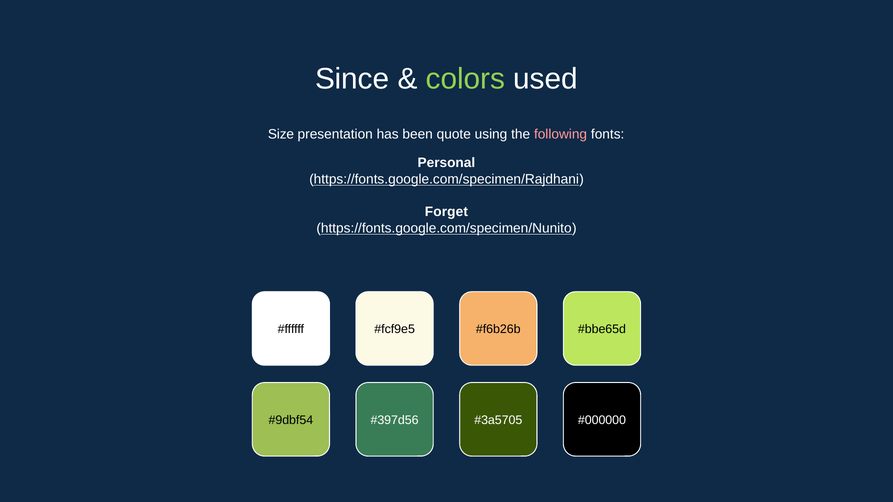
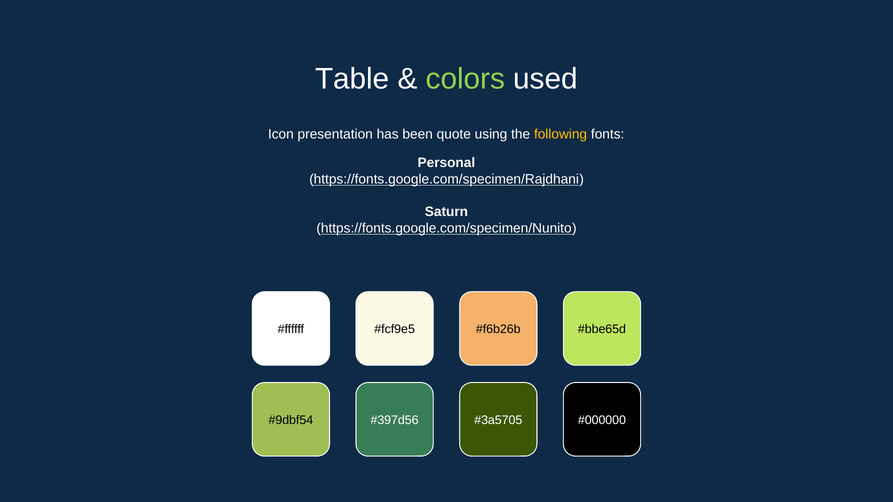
Since: Since -> Table
Size: Size -> Icon
following colour: pink -> yellow
Forget: Forget -> Saturn
